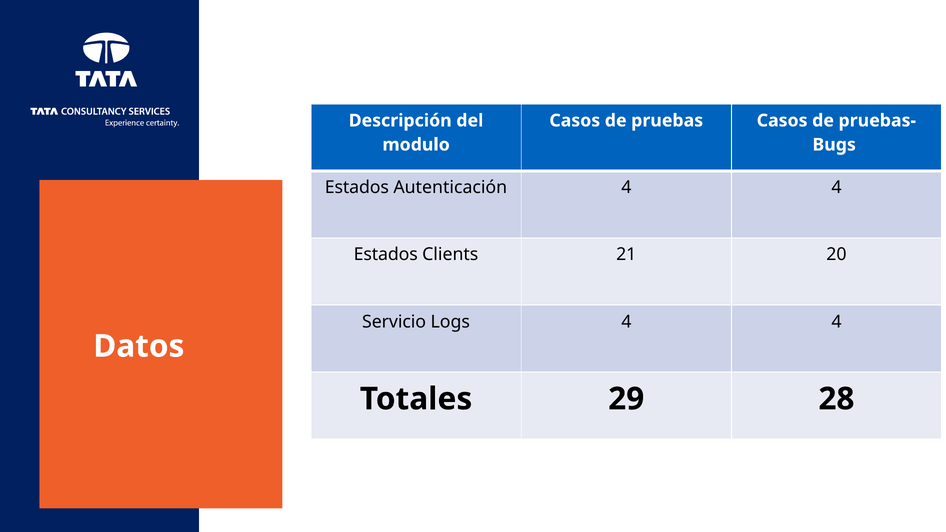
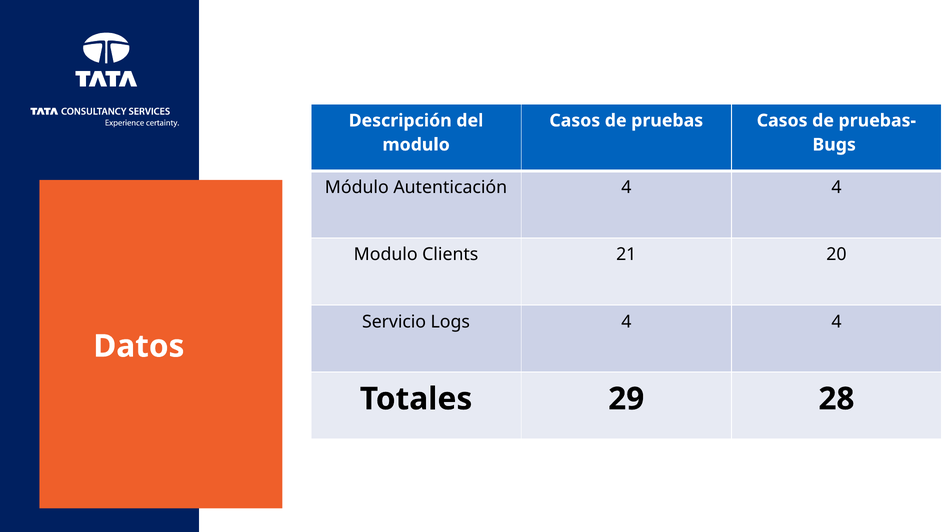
Estados at (357, 188): Estados -> Módulo
Estados at (386, 255): Estados -> Modulo
